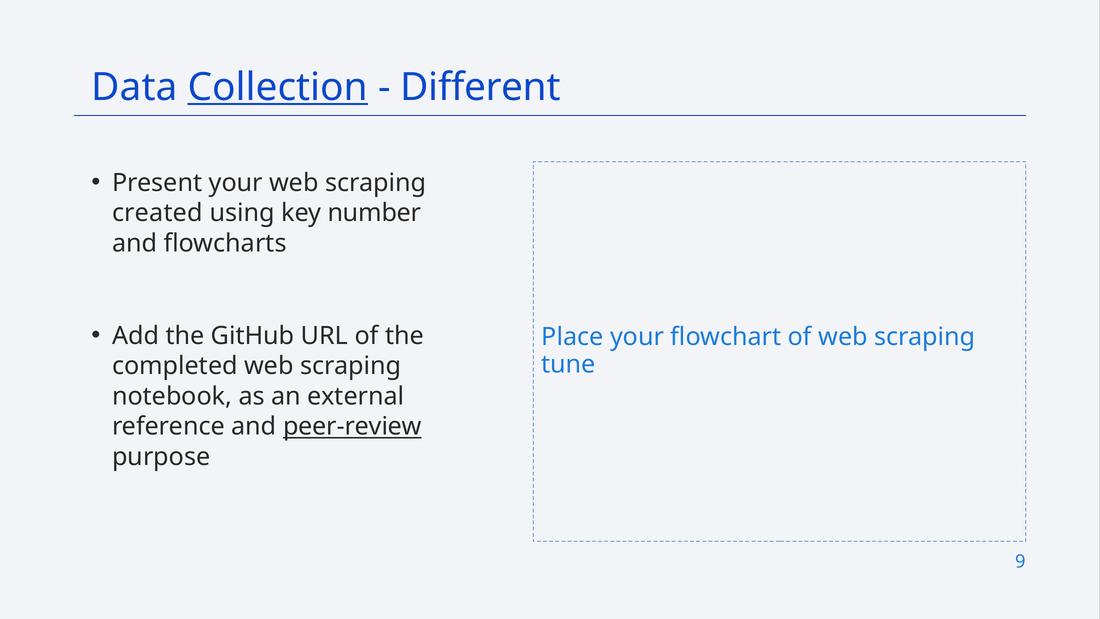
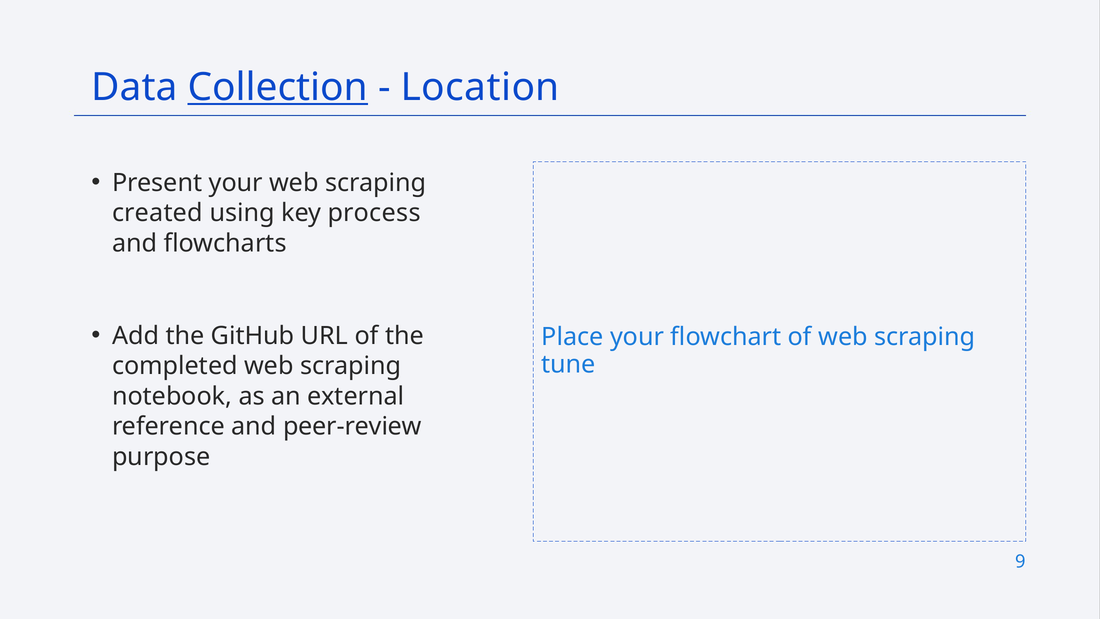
Different: Different -> Location
number: number -> process
peer-review underline: present -> none
